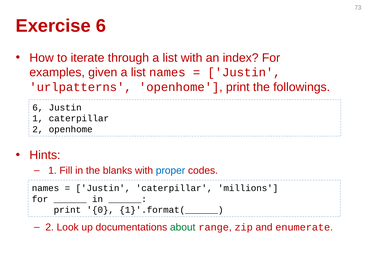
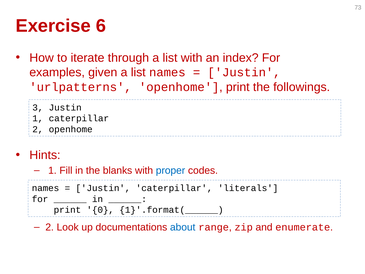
6 at (38, 107): 6 -> 3
millions: millions -> literals
about colour: green -> blue
